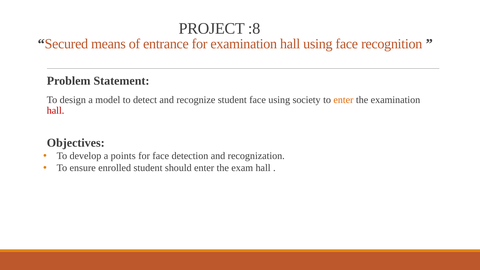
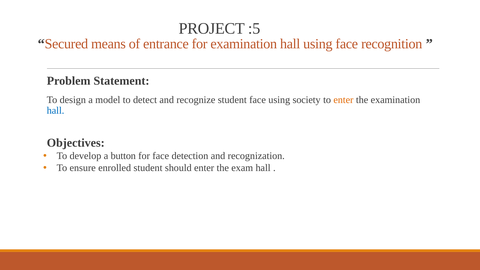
:8: :8 -> :5
hall at (56, 111) colour: red -> blue
points: points -> button
